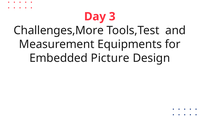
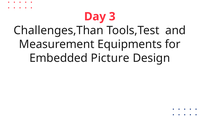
Challenges,More: Challenges,More -> Challenges,Than
